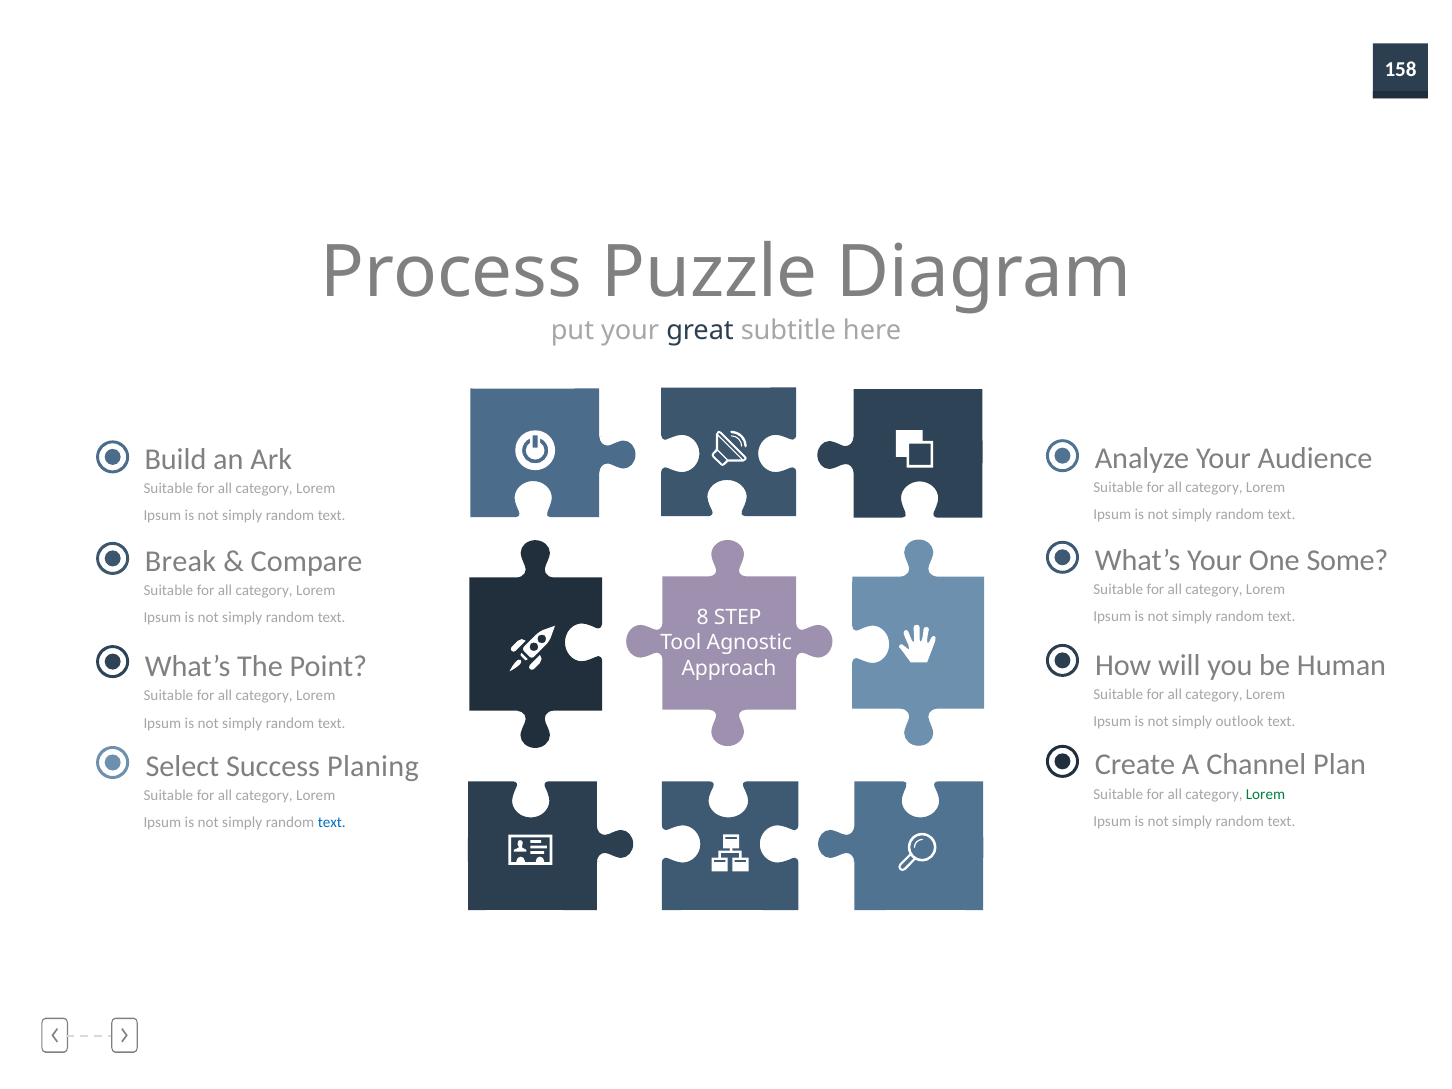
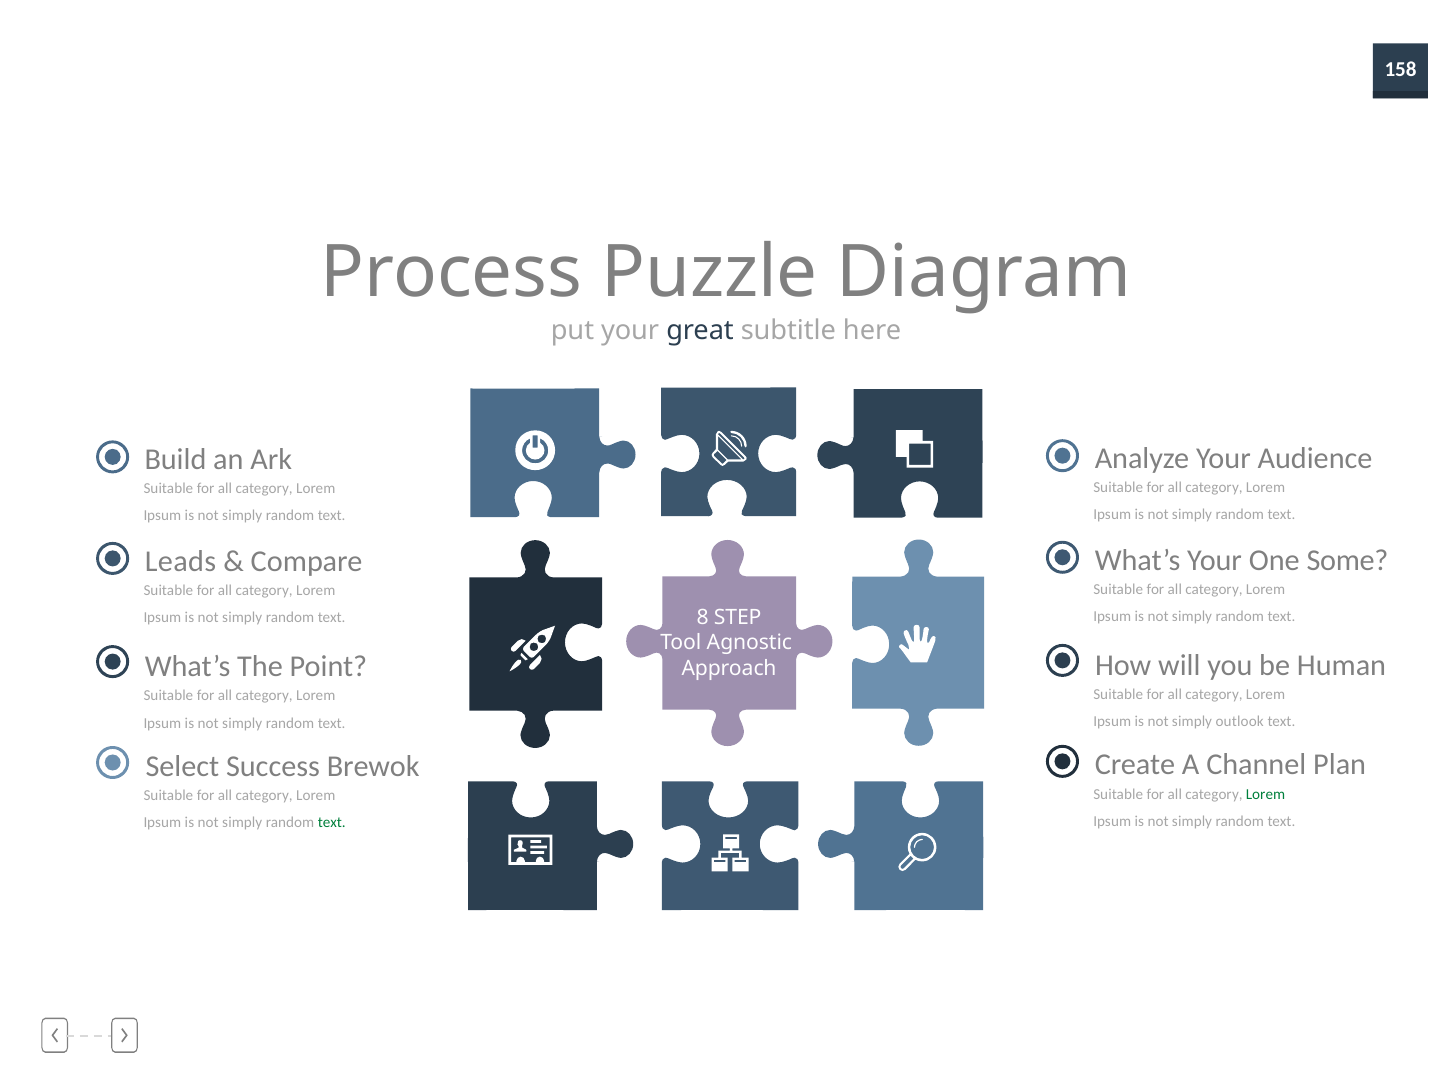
Break: Break -> Leads
Planing: Planing -> Brewok
text at (332, 823) colour: blue -> green
